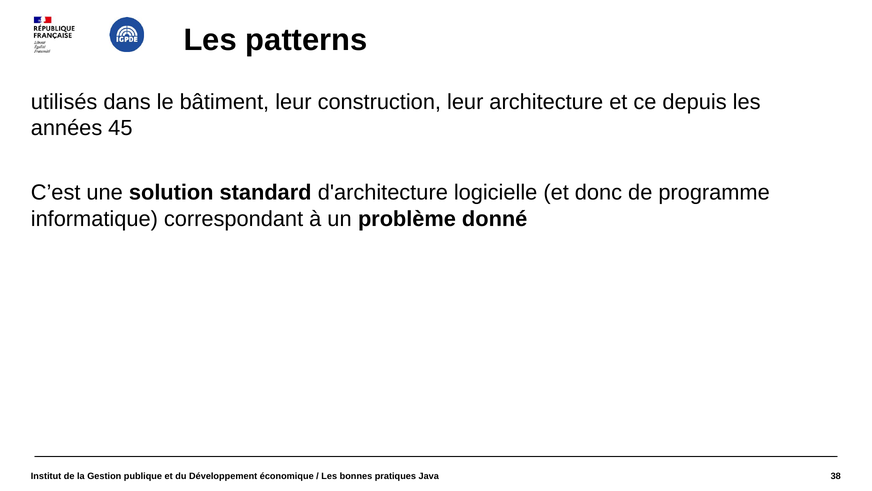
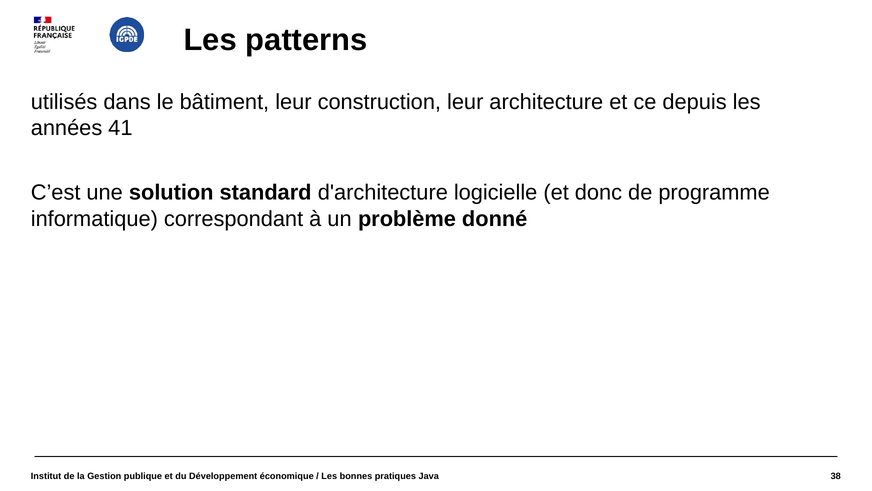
45: 45 -> 41
